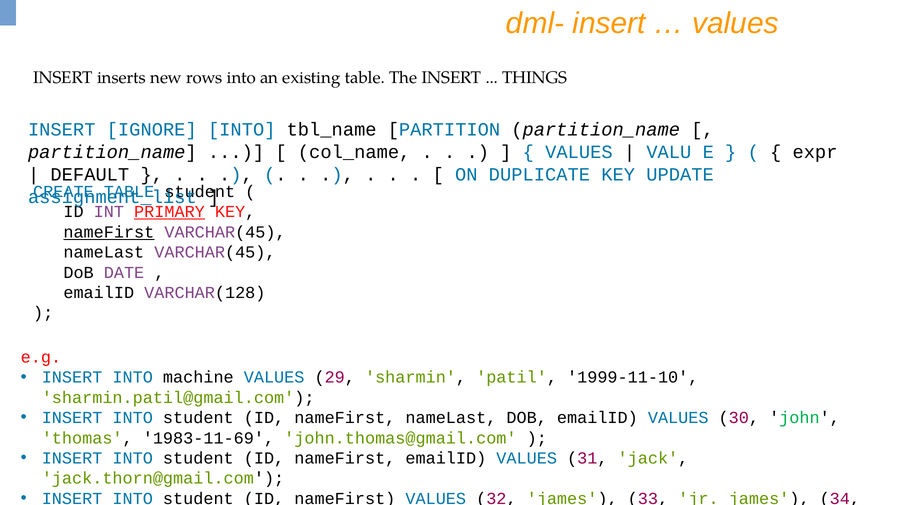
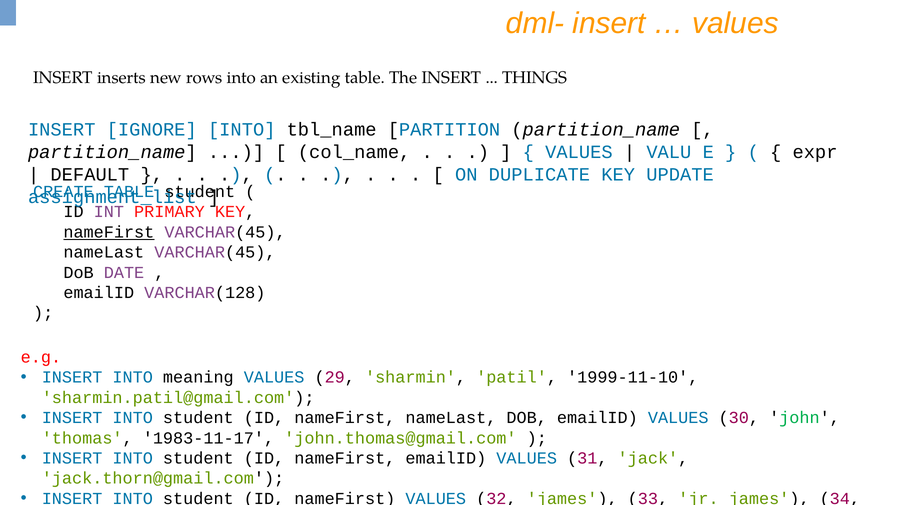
PRIMARY underline: present -> none
machine: machine -> meaning
1983-11-69: 1983-11-69 -> 1983-11-17
